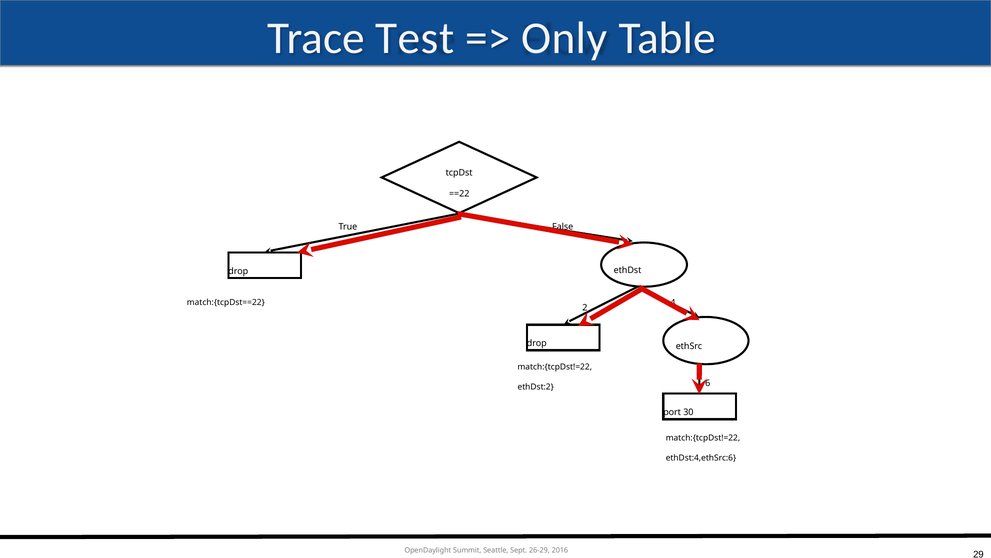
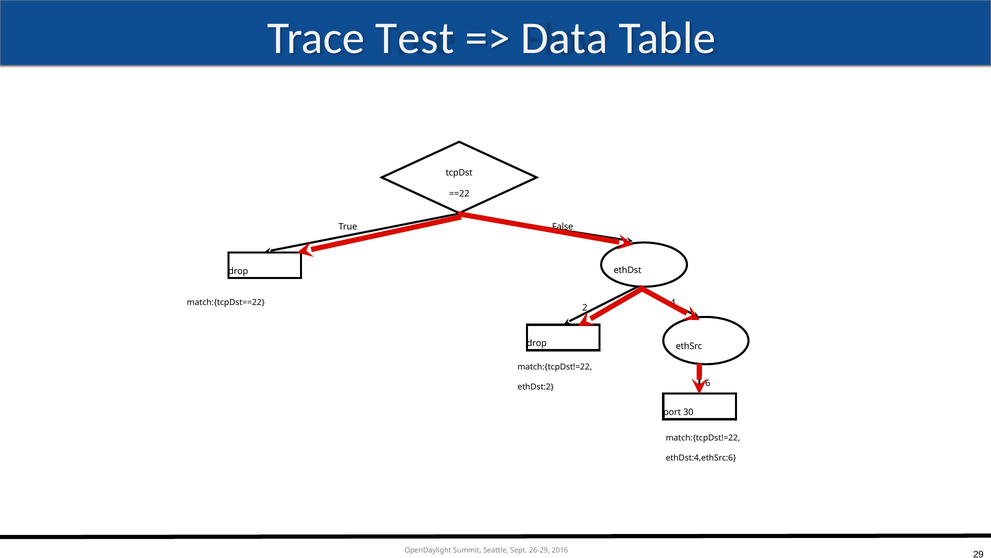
Only: Only -> Data
